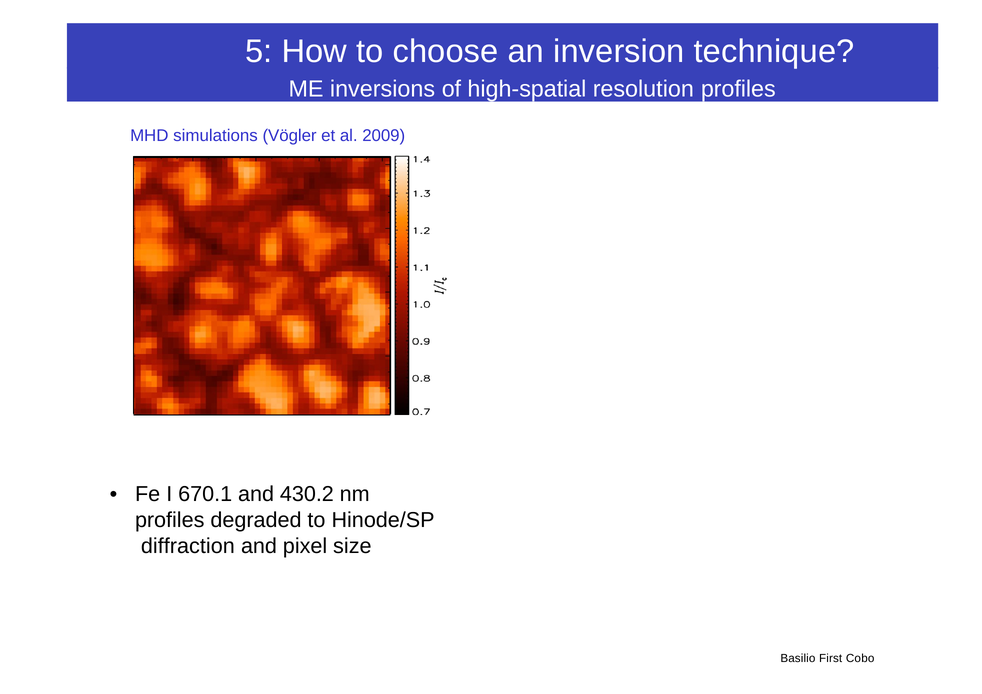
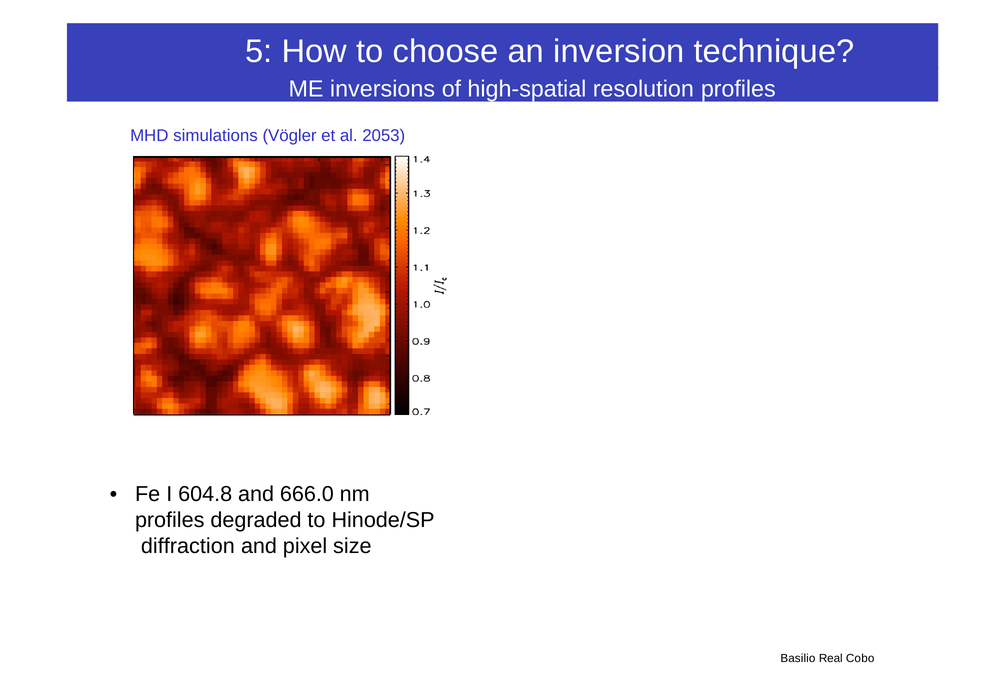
2009: 2009 -> 2053
670.1: 670.1 -> 604.8
430.2: 430.2 -> 666.0
First: First -> Real
